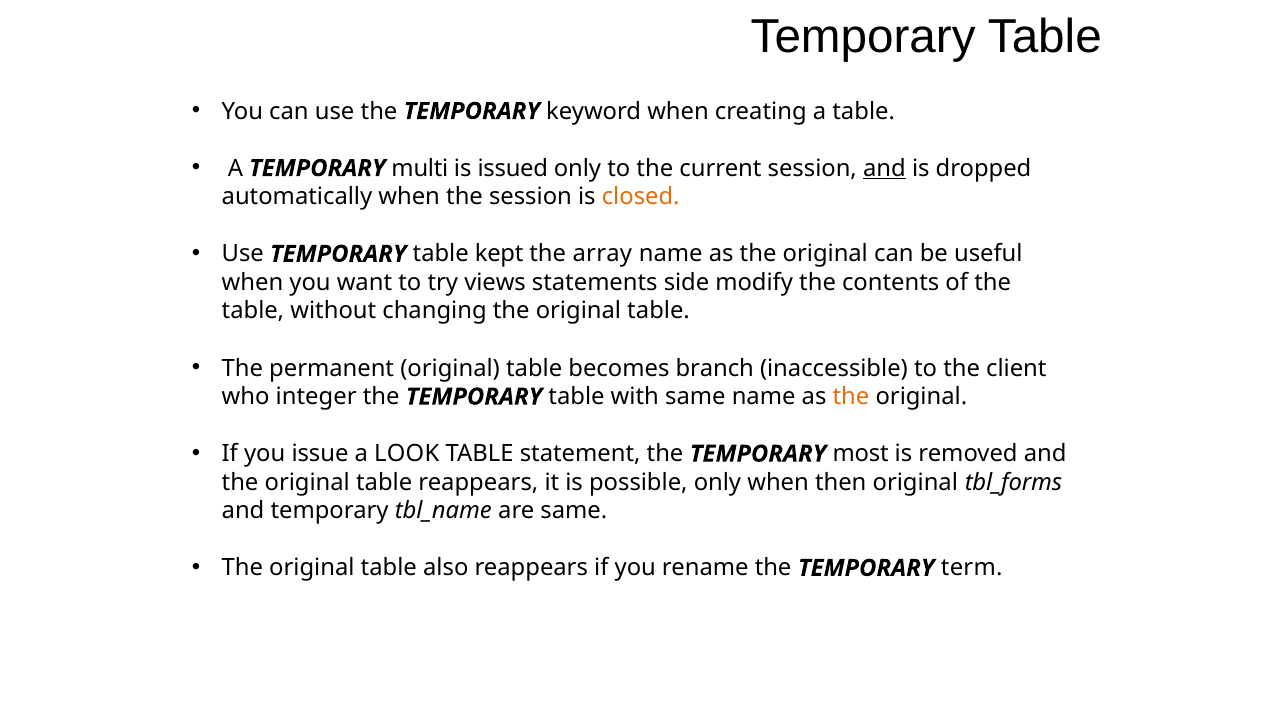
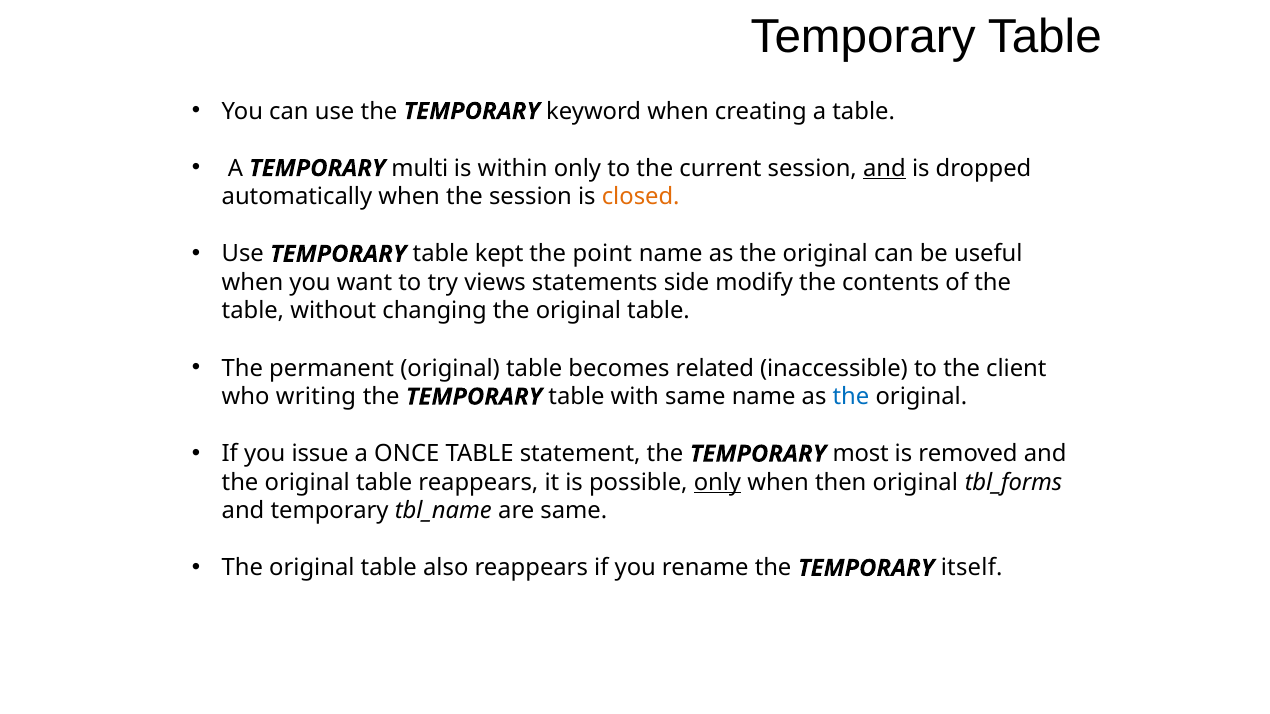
issued: issued -> within
array: array -> point
branch: branch -> related
integer: integer -> writing
the at (851, 397) colour: orange -> blue
LOOK: LOOK -> ONCE
only at (717, 483) underline: none -> present
term: term -> itself
